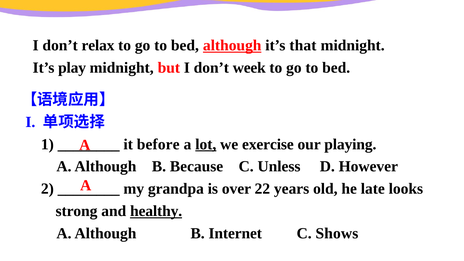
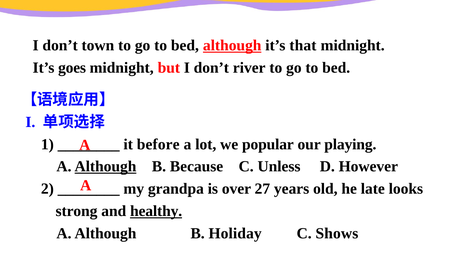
relax: relax -> town
play: play -> goes
week: week -> river
lot underline: present -> none
exercise: exercise -> popular
Although at (105, 167) underline: none -> present
22: 22 -> 27
Internet: Internet -> Holiday
